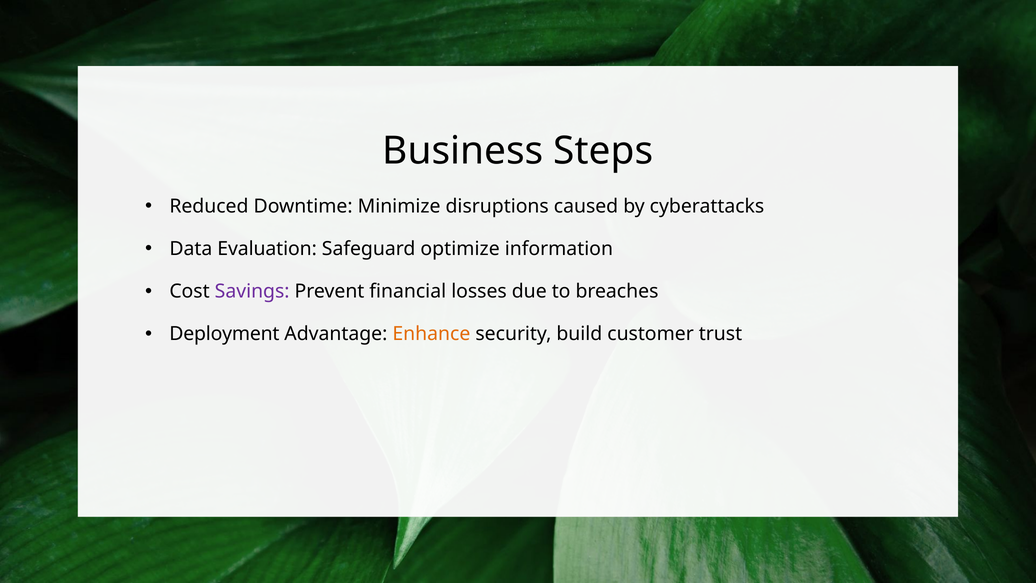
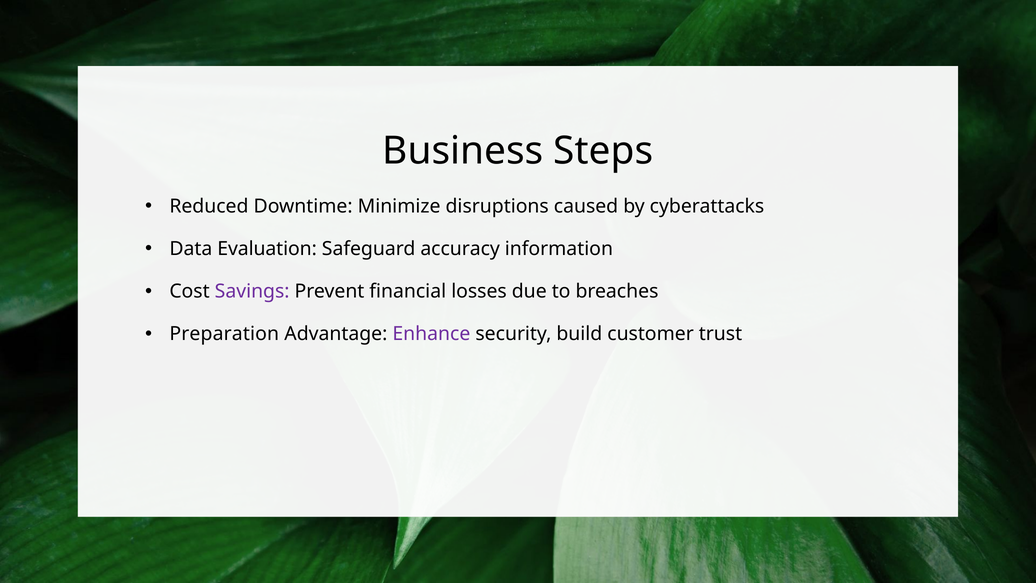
optimize: optimize -> accuracy
Deployment: Deployment -> Preparation
Enhance colour: orange -> purple
